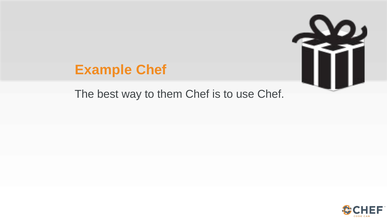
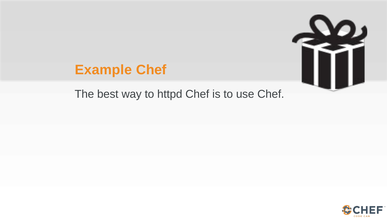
them: them -> httpd
